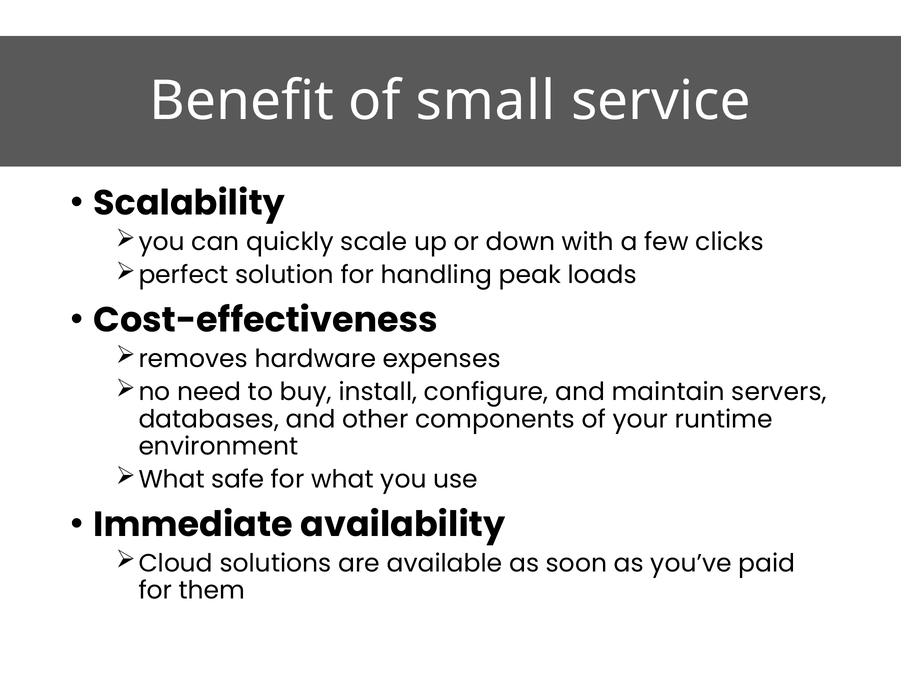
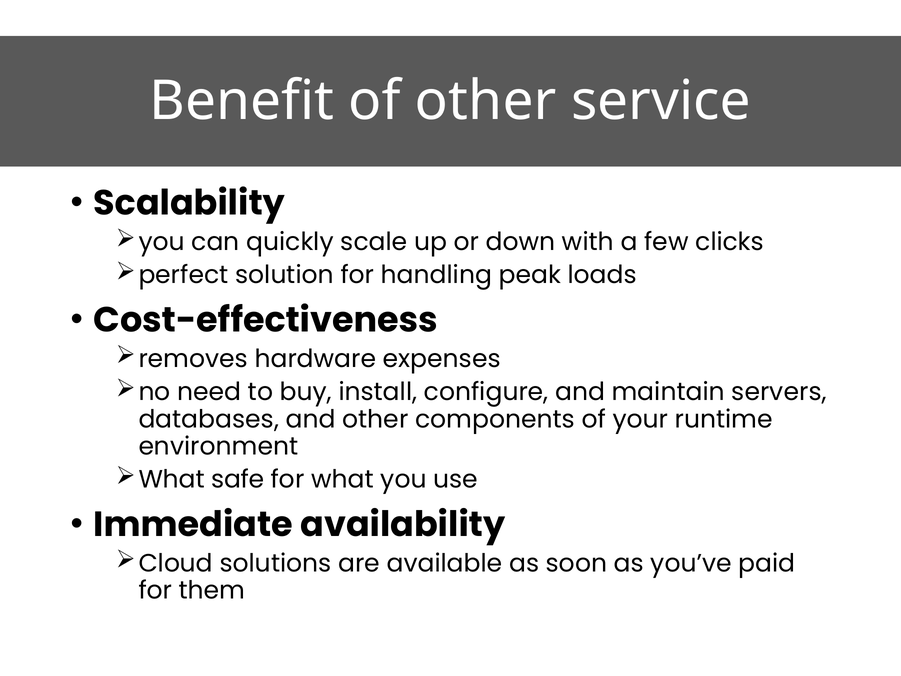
of small: small -> other
